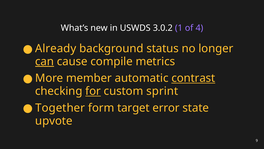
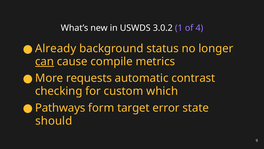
member: member -> requests
contrast underline: present -> none
for underline: present -> none
sprint: sprint -> which
Together: Together -> Pathways
upvote: upvote -> should
